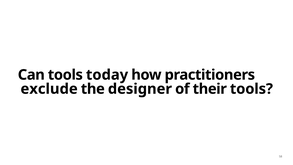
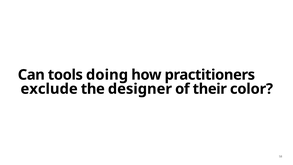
today: today -> doing
their tools: tools -> color
